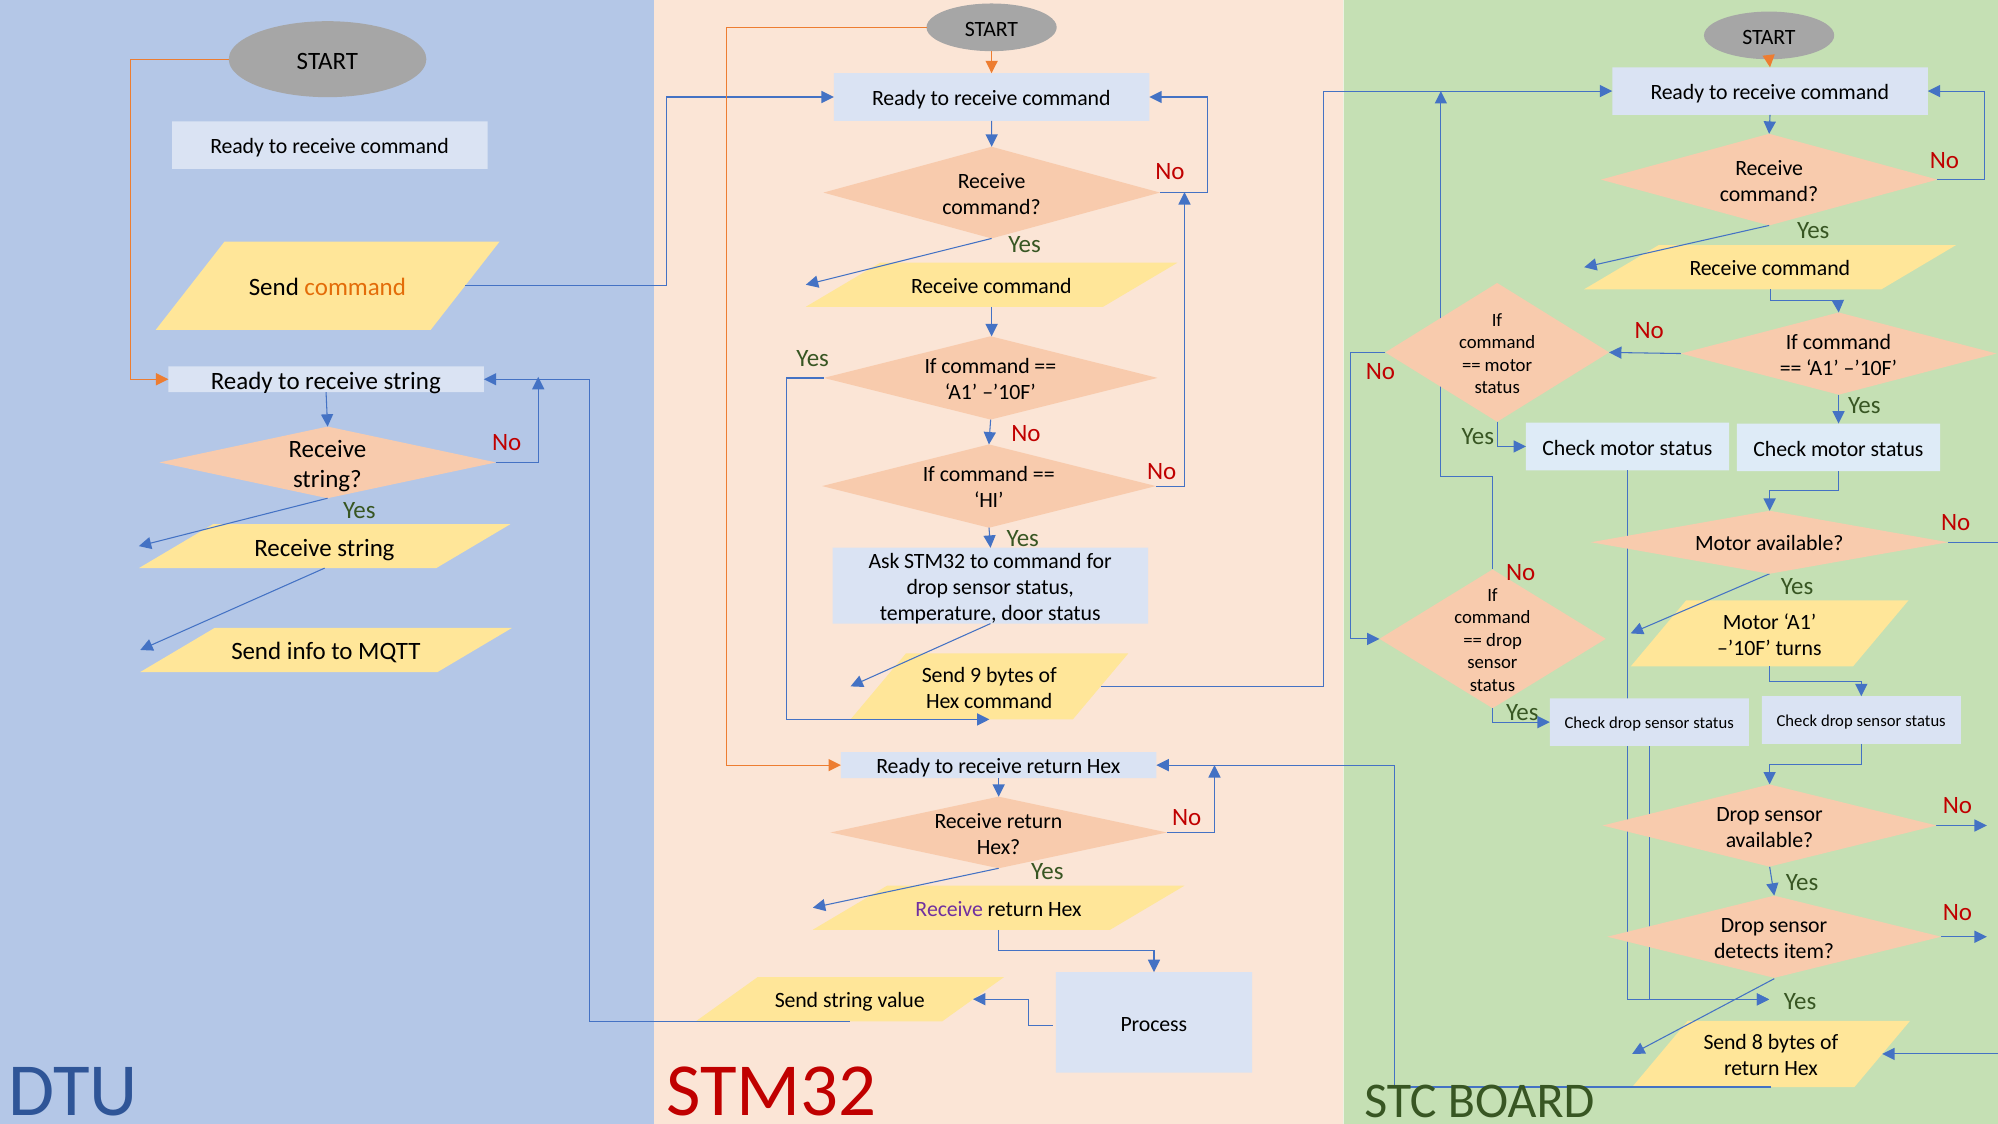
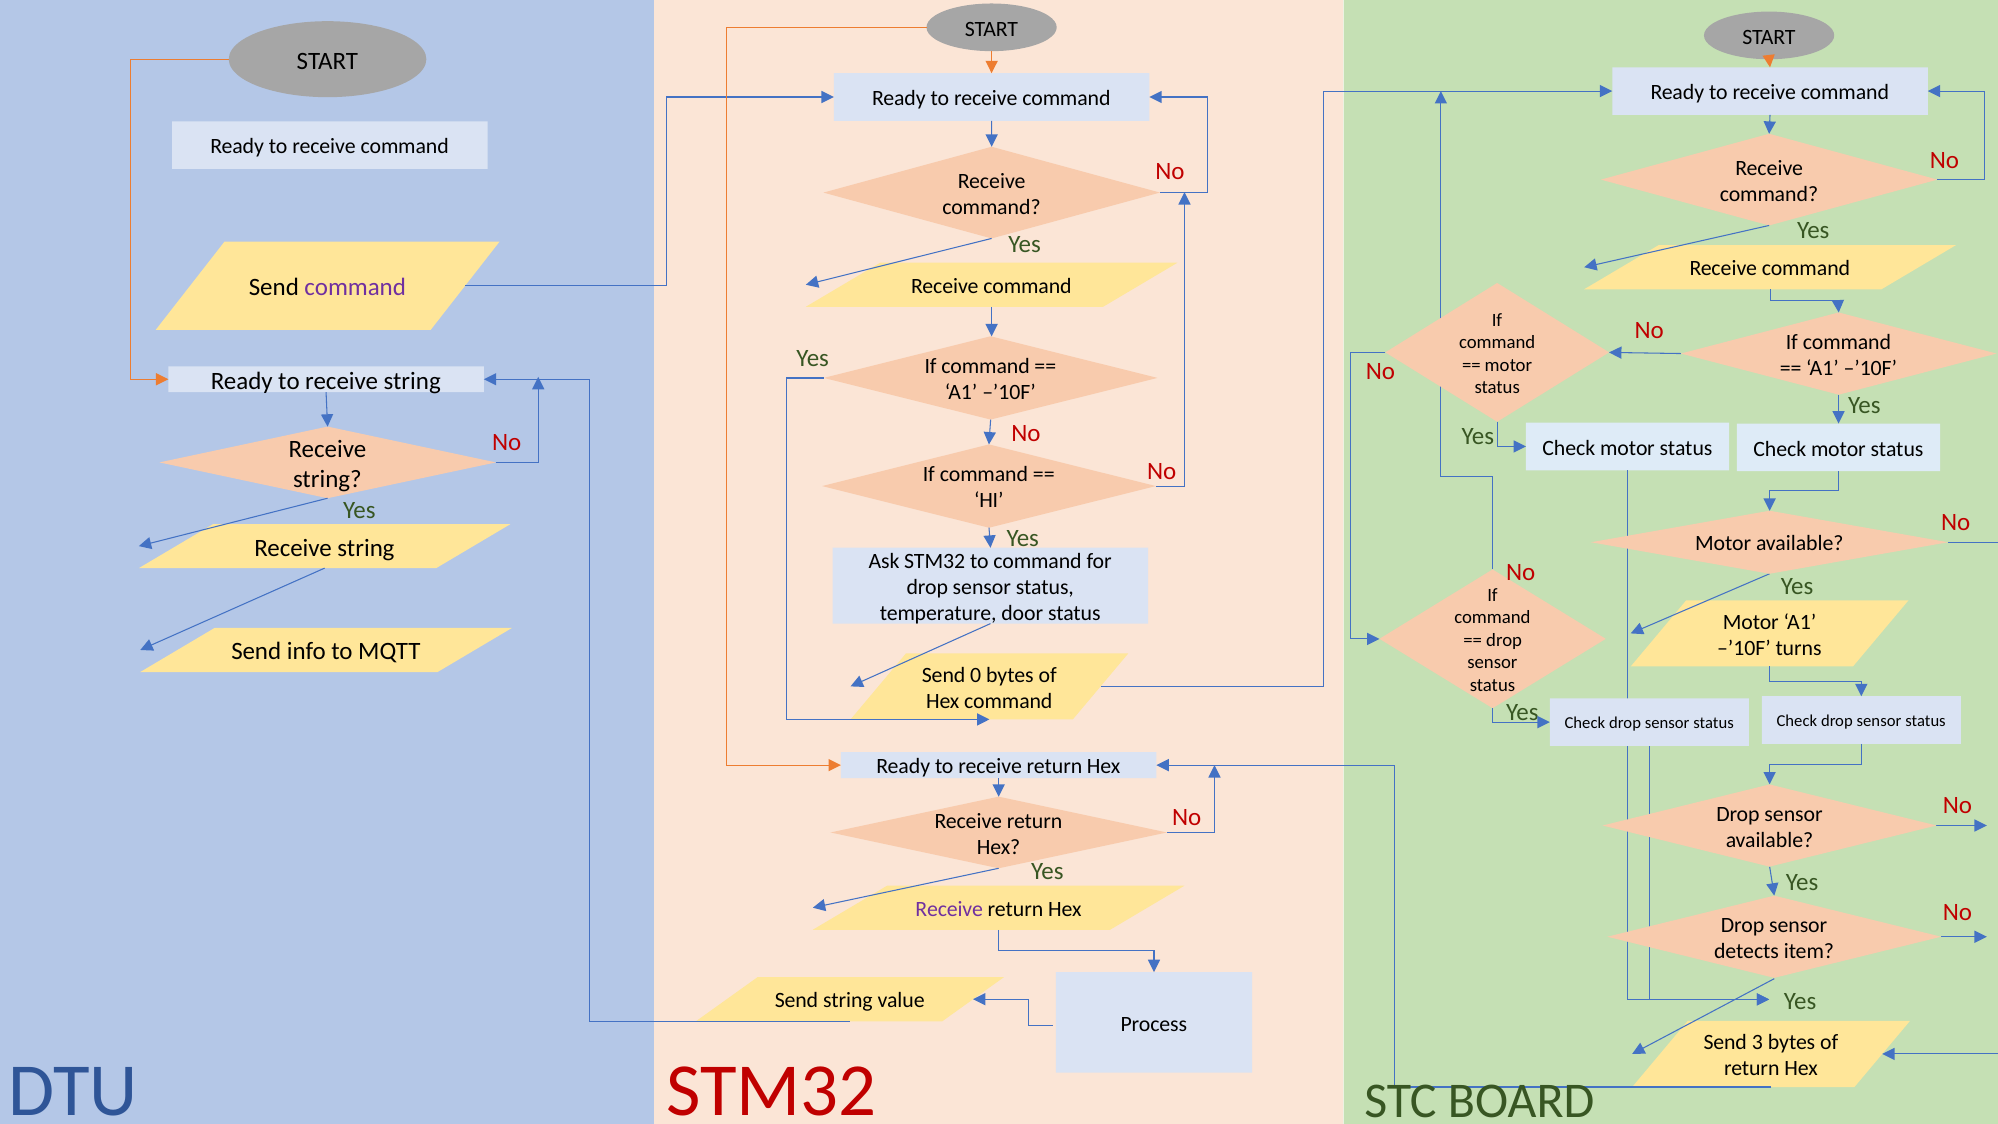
command at (355, 287) colour: orange -> purple
9: 9 -> 0
8: 8 -> 3
